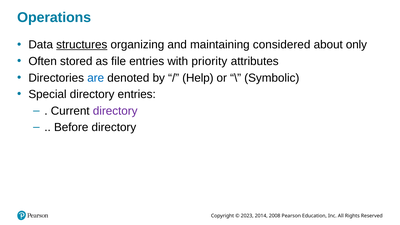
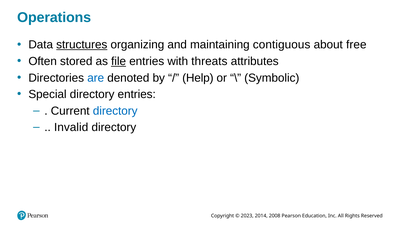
considered: considered -> contiguous
only: only -> free
file underline: none -> present
priority: priority -> threats
directory at (115, 111) colour: purple -> blue
Before: Before -> Invalid
